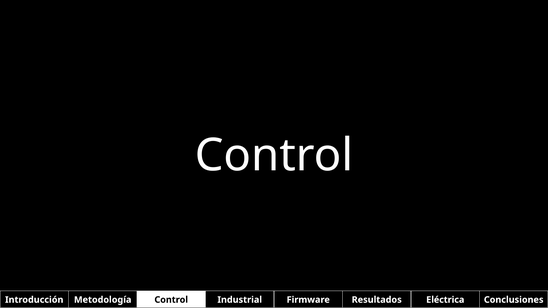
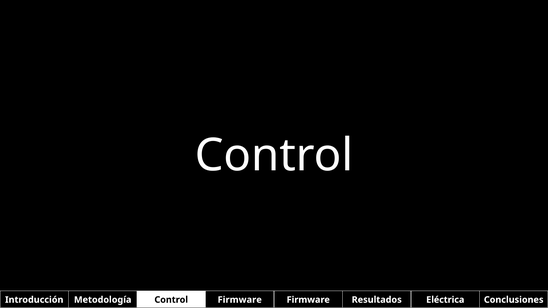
Control Industrial: Industrial -> Firmware
